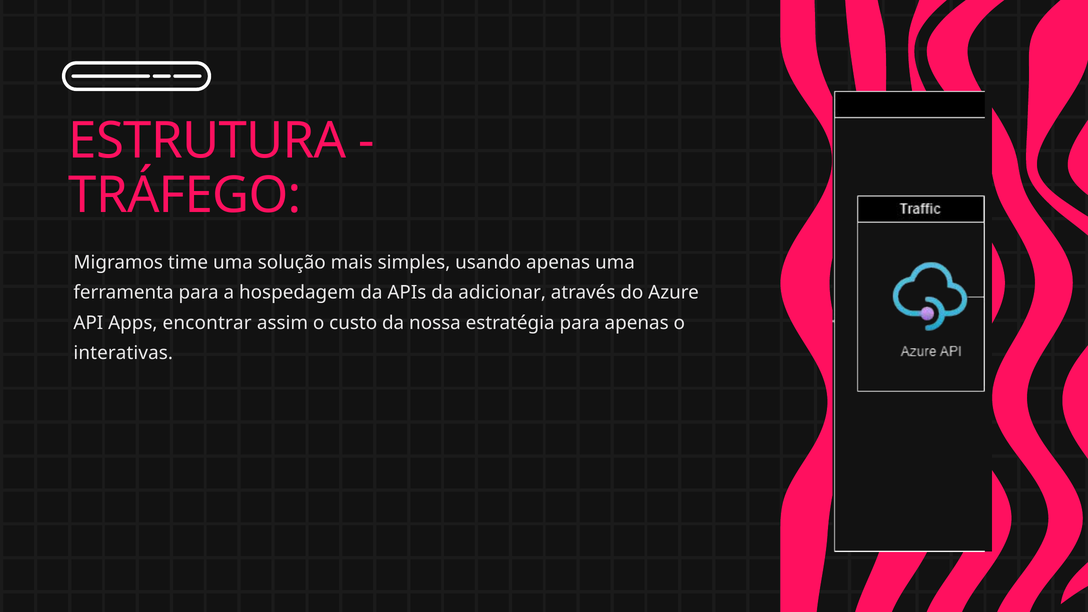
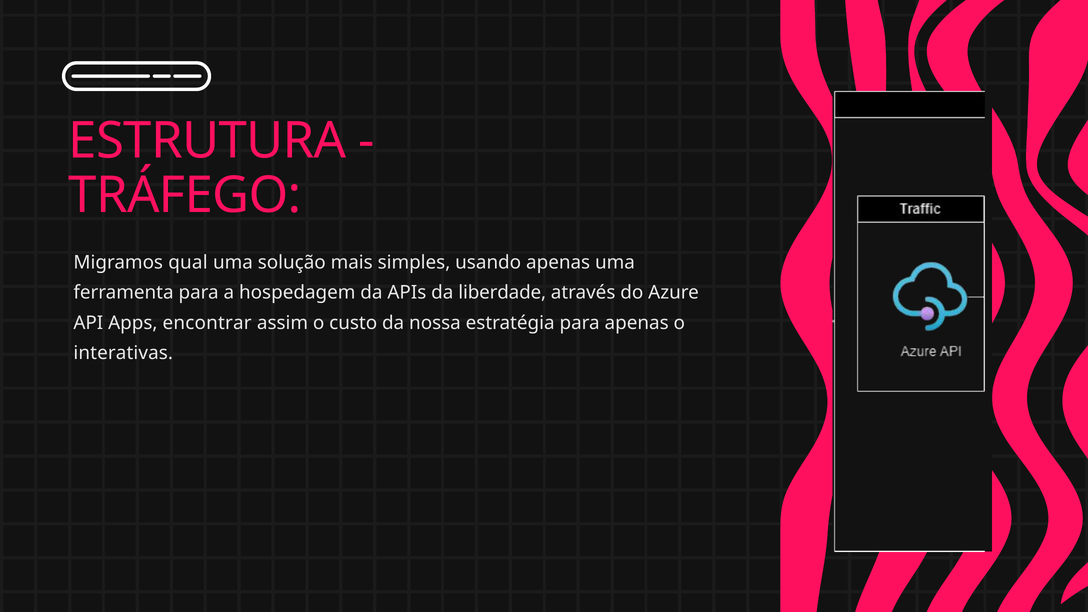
time: time -> qual
adicionar: adicionar -> liberdade
